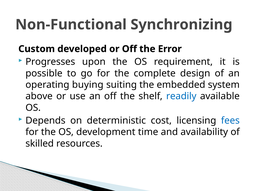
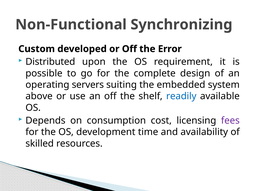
Progresses: Progresses -> Distributed
buying: buying -> servers
deterministic: deterministic -> consumption
fees colour: blue -> purple
